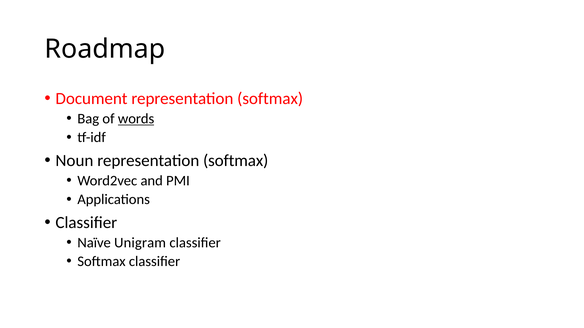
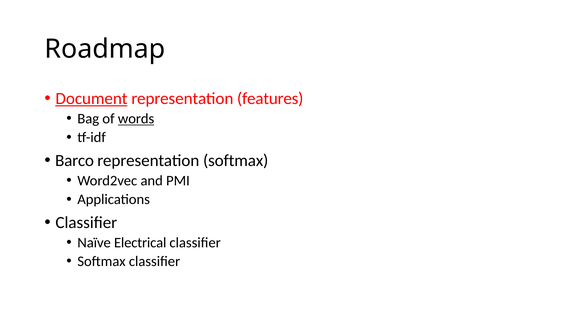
Document underline: none -> present
softmax at (270, 99): softmax -> features
Noun: Noun -> Barco
Unigram: Unigram -> Electrical
